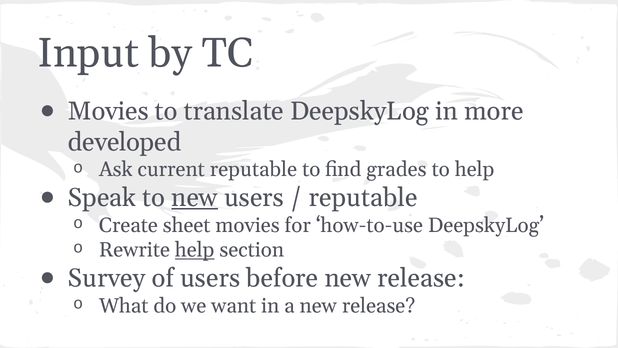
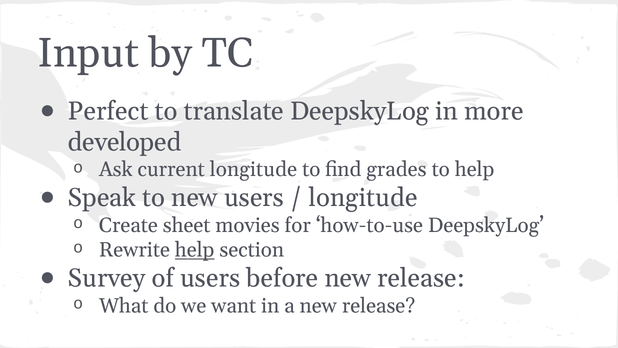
Movies at (108, 111): Movies -> Perfect
current reputable: reputable -> longitude
new at (195, 198) underline: present -> none
reputable at (363, 198): reputable -> longitude
